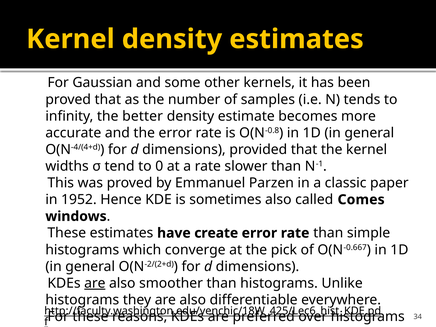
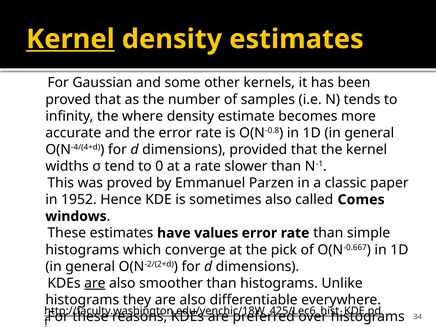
Kernel at (70, 39) underline: none -> present
better: better -> where
create: create -> values
